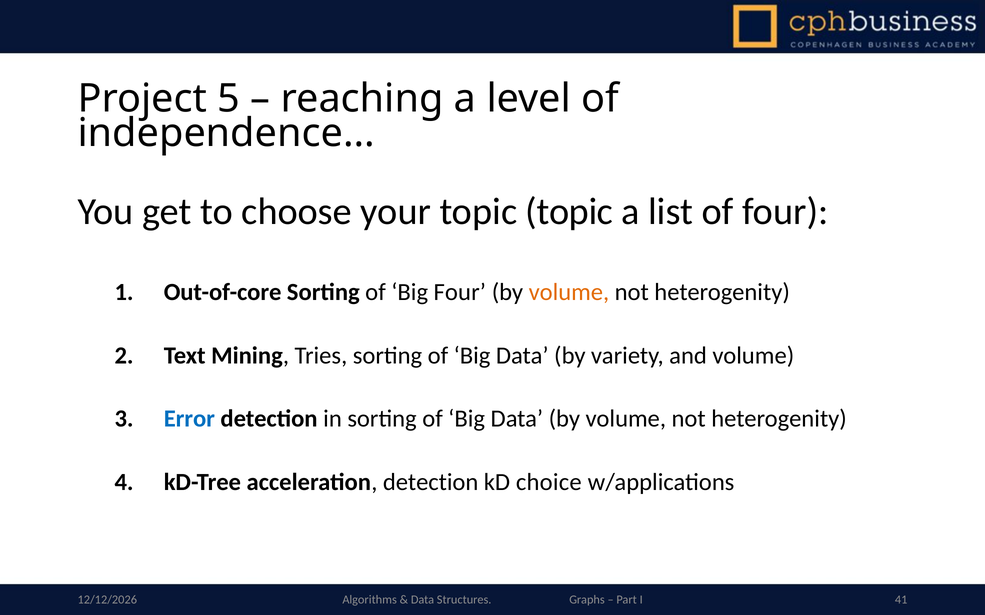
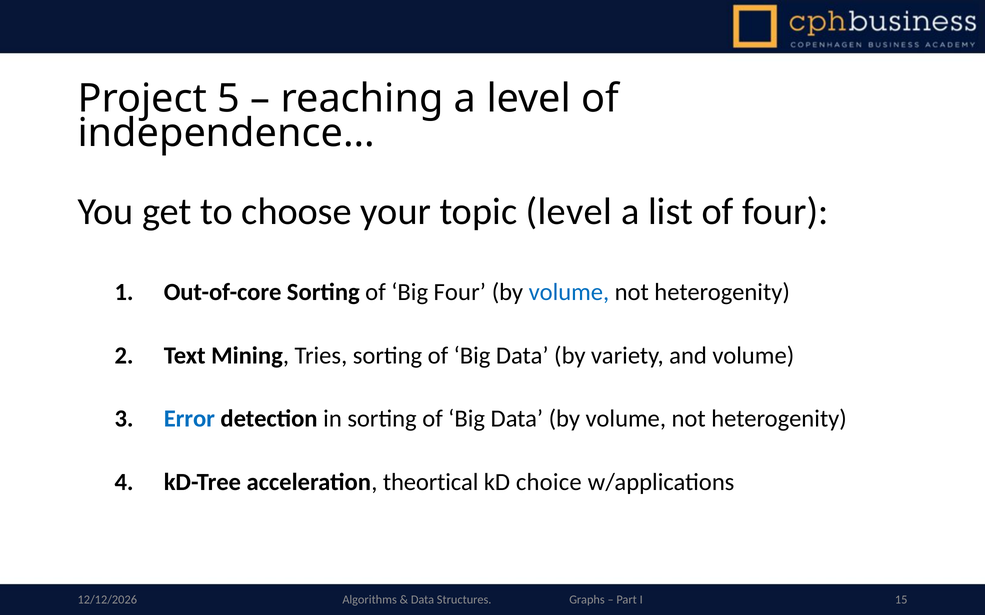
topic topic: topic -> level
volume at (569, 292) colour: orange -> blue
acceleration detection: detection -> theortical
41: 41 -> 15
